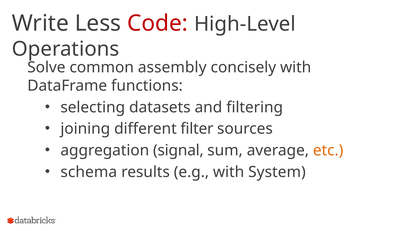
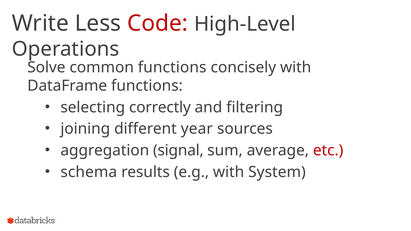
common assembly: assembly -> functions
datasets: datasets -> correctly
filter: filter -> year
etc colour: orange -> red
